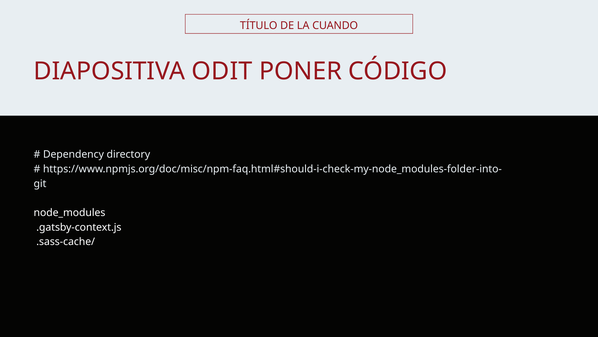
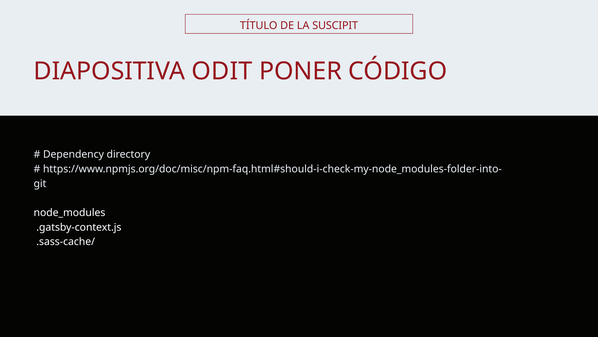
CUANDO: CUANDO -> SUSCIPIT
